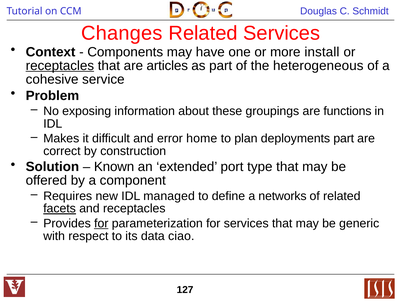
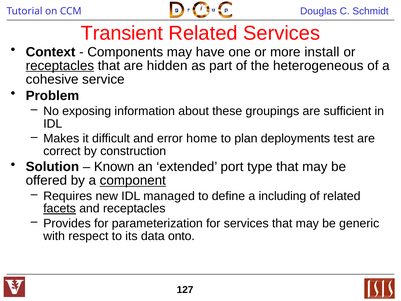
Changes: Changes -> Transient
articles: articles -> hidden
functions: functions -> sufficient
deployments part: part -> test
component underline: none -> present
networks: networks -> including
for at (101, 223) underline: present -> none
ciao: ciao -> onto
